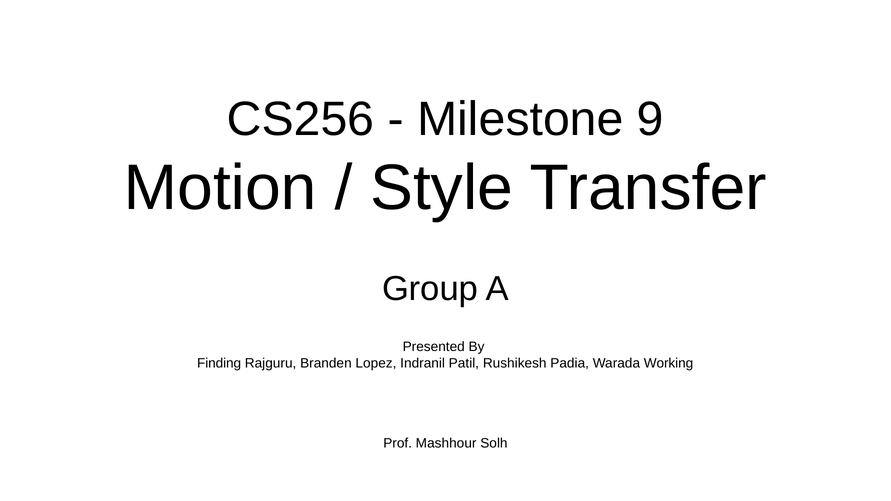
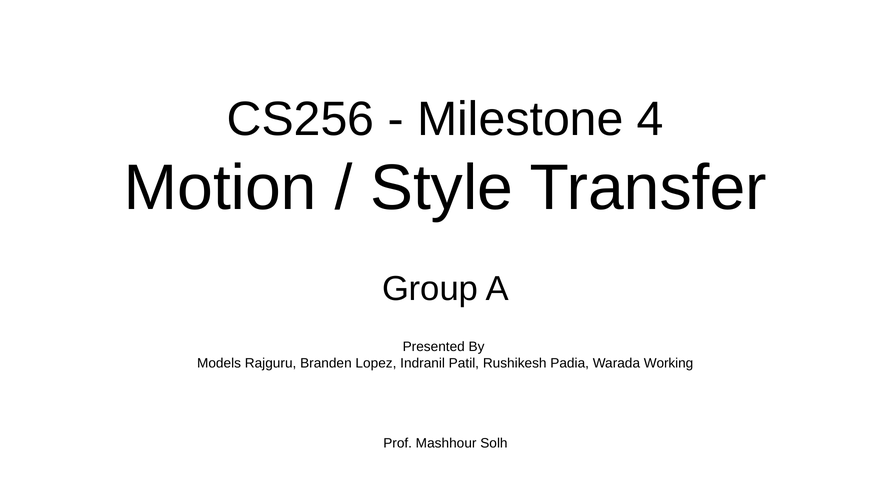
9: 9 -> 4
Finding: Finding -> Models
